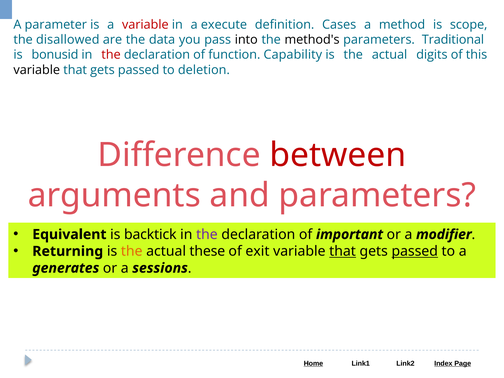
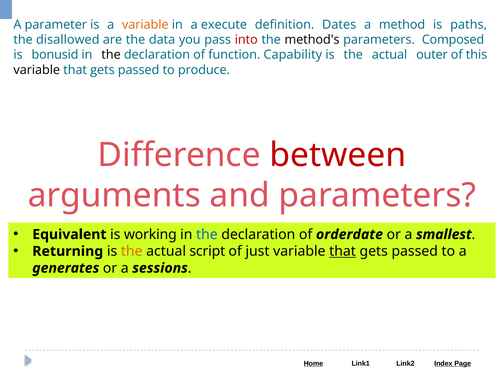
variable at (145, 25) colour: red -> orange
Cases: Cases -> Dates
scope: scope -> paths
into colour: black -> red
Traditional: Traditional -> Composed
the at (111, 55) colour: red -> black
digits: digits -> outer
deletion: deletion -> produce
backtick: backtick -> working
the at (207, 234) colour: purple -> blue
important: important -> orderdate
modifier: modifier -> smallest
these: these -> script
exit: exit -> just
passed at (415, 251) underline: present -> none
